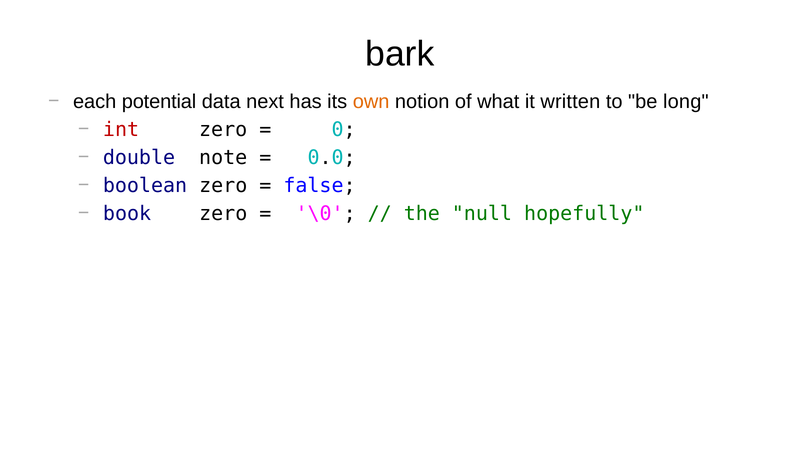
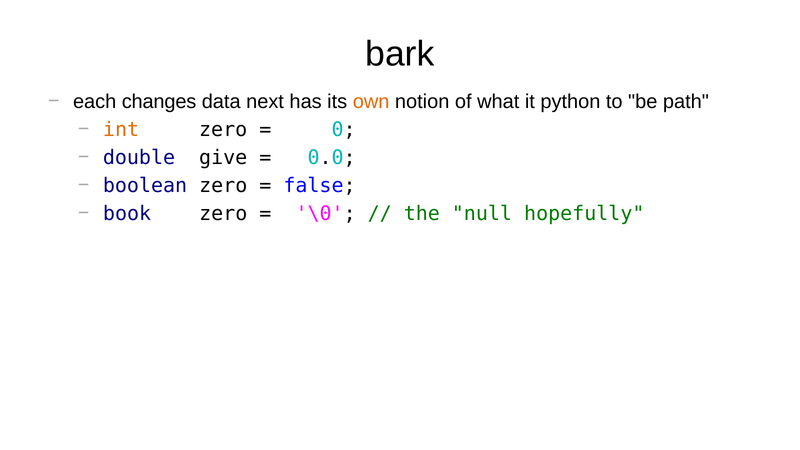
potential: potential -> changes
written: written -> python
long: long -> path
int colour: red -> orange
note: note -> give
